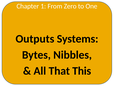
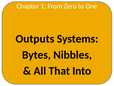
This: This -> Into
